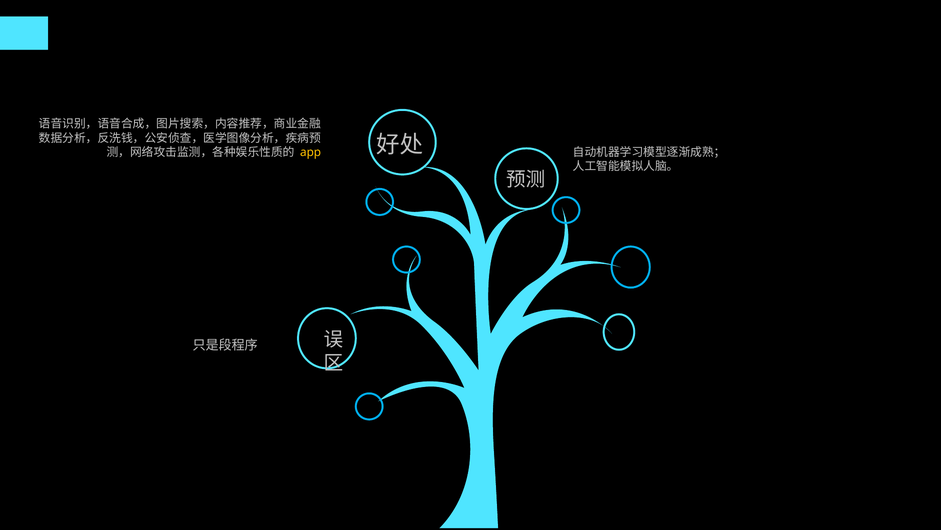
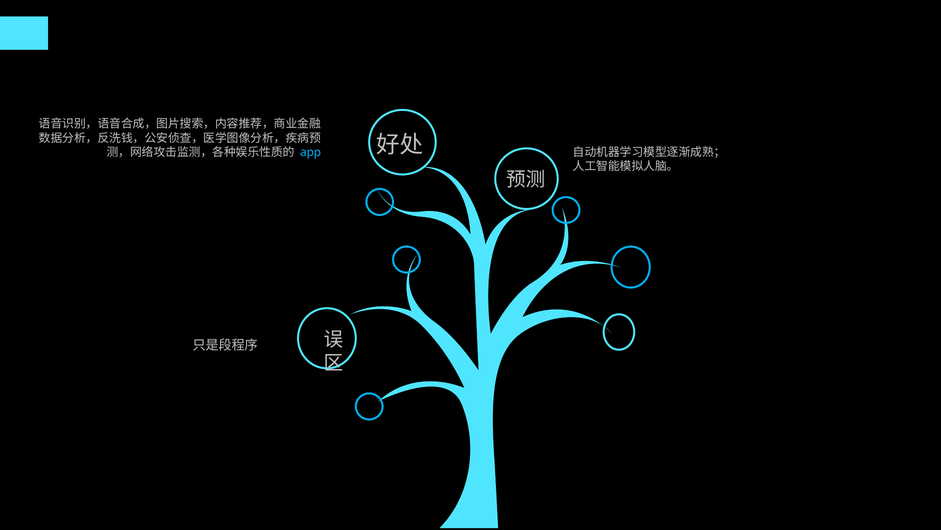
app colour: yellow -> light blue
